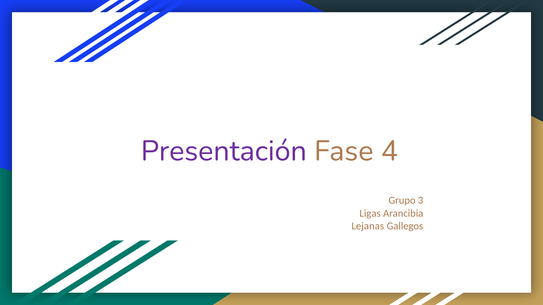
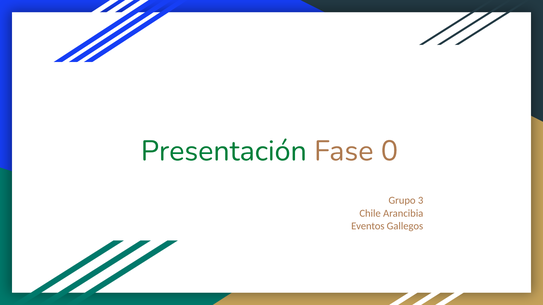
Presentación colour: purple -> green
4: 4 -> 0
Ligas: Ligas -> Chile
Lejanas: Lejanas -> Eventos
